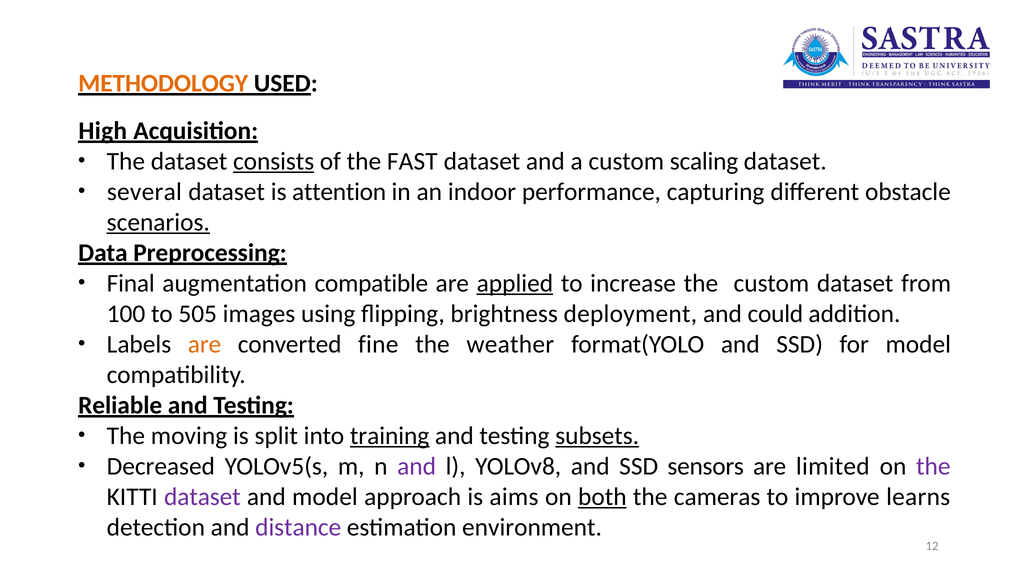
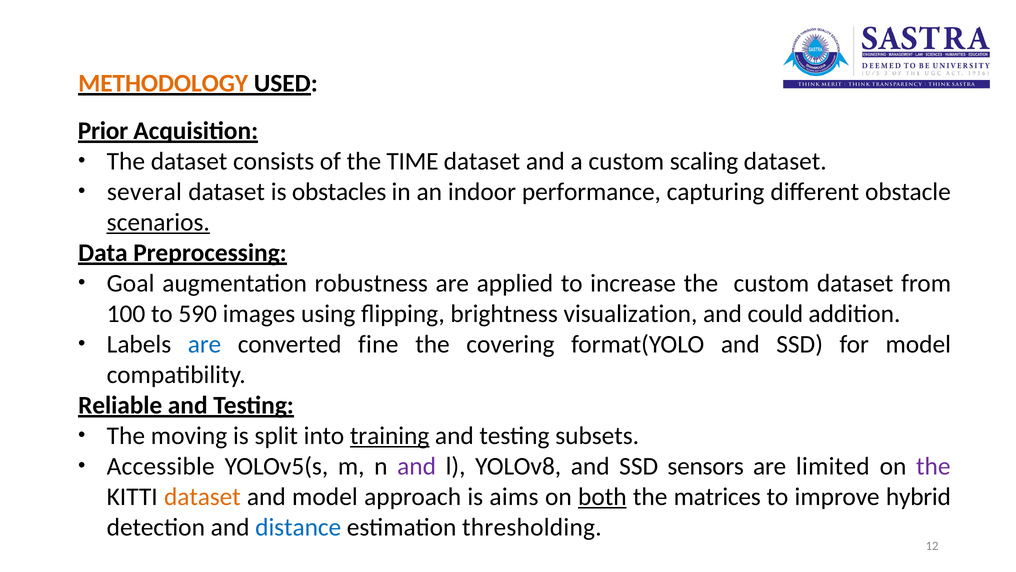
High: High -> Prior
consists underline: present -> none
FAST: FAST -> TIME
attention: attention -> obstacles
Final: Final -> Goal
compatible: compatible -> robustness
applied underline: present -> none
505: 505 -> 590
deployment: deployment -> visualization
are at (205, 344) colour: orange -> blue
weather: weather -> covering
subsets underline: present -> none
Decreased: Decreased -> Accessible
dataset at (202, 496) colour: purple -> orange
cameras: cameras -> matrices
learns: learns -> hybrid
distance colour: purple -> blue
environment: environment -> thresholding
